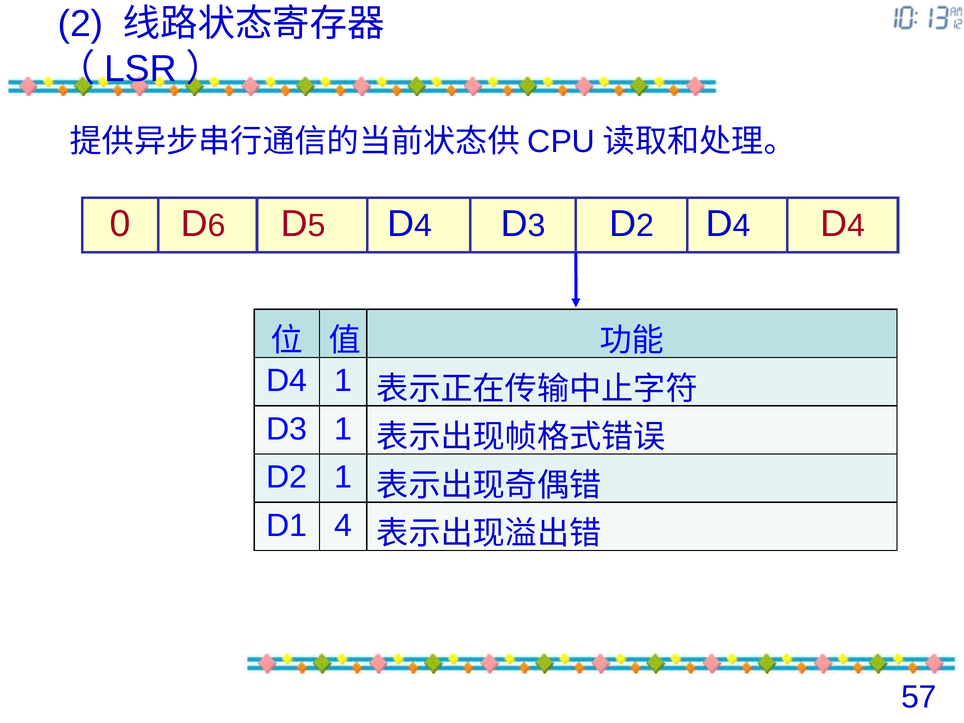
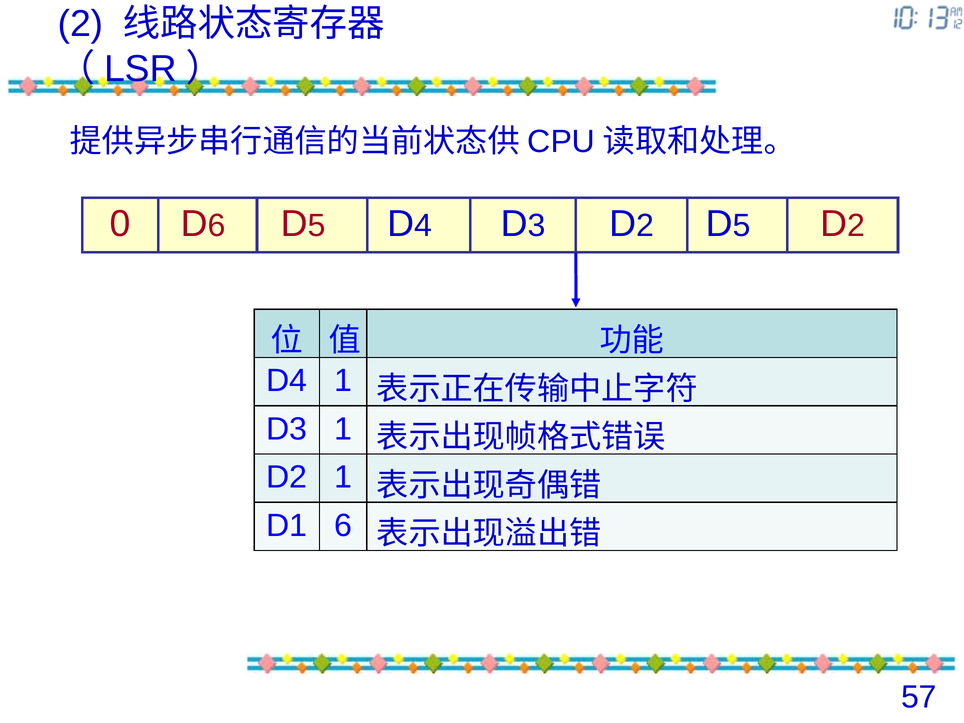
4 at (742, 226): 4 -> 5
4 at (856, 226): 4 -> 2
D1 4: 4 -> 6
